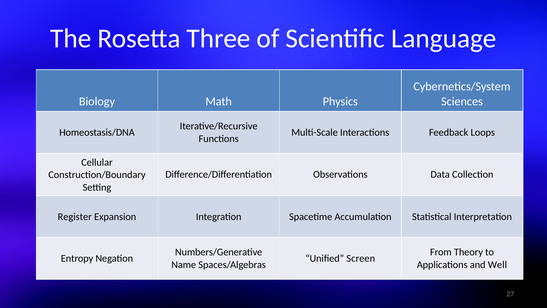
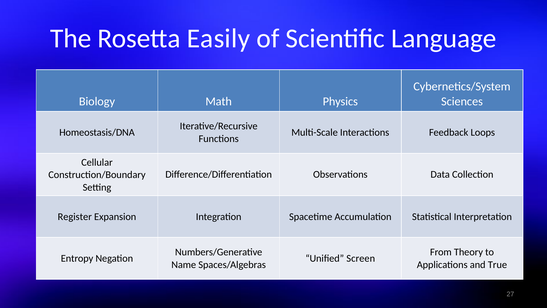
Three: Three -> Easily
Well: Well -> True
